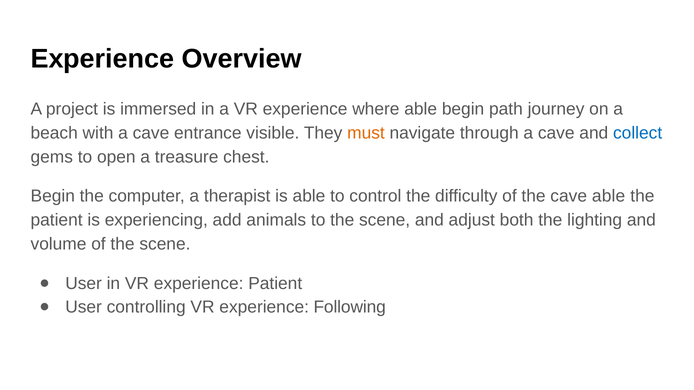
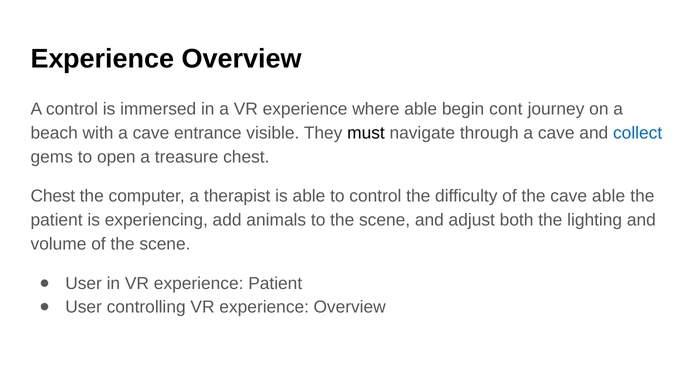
A project: project -> control
path: path -> cont
must colour: orange -> black
Begin at (53, 196): Begin -> Chest
VR experience Following: Following -> Overview
